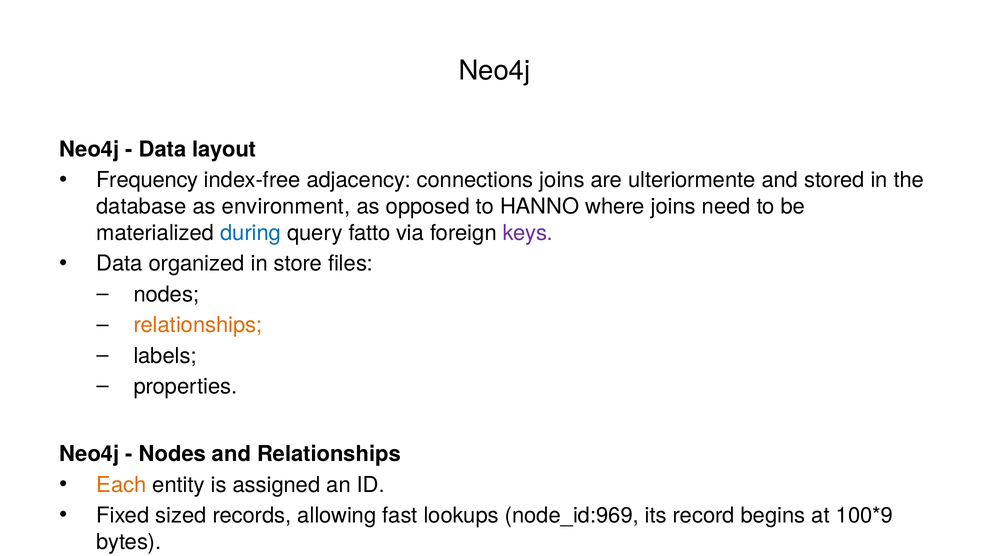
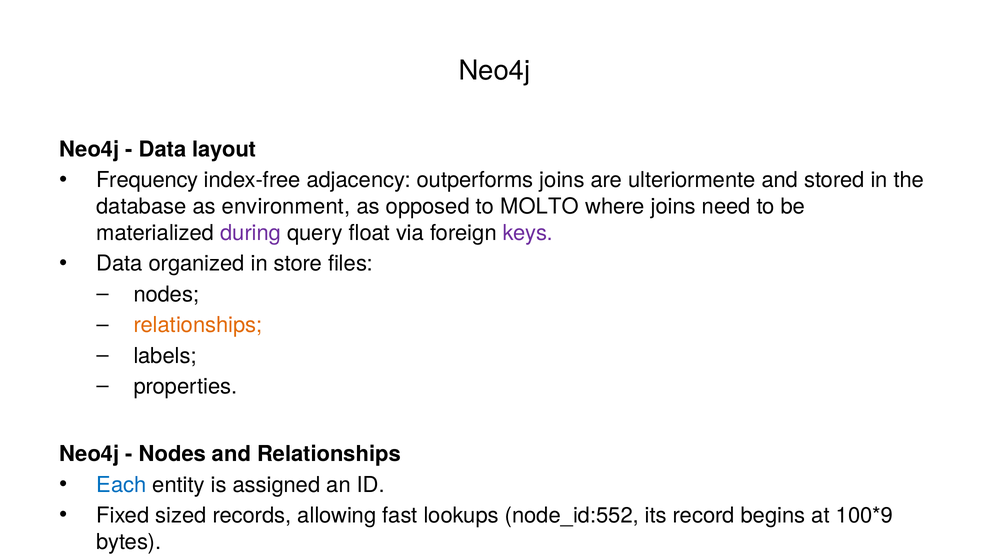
connections: connections -> outperforms
HANNO: HANNO -> MOLTO
during colour: blue -> purple
fatto: fatto -> float
Each colour: orange -> blue
node_id:969: node_id:969 -> node_id:552
